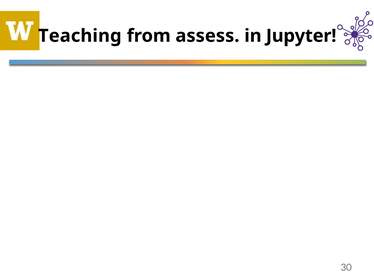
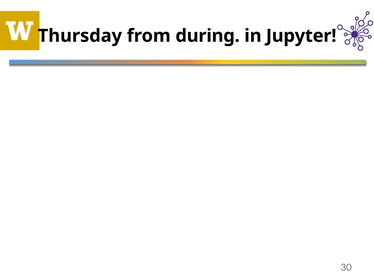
Teaching: Teaching -> Thursday
assess: assess -> during
